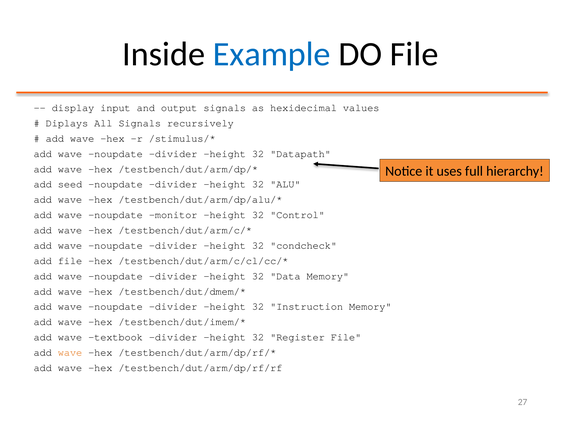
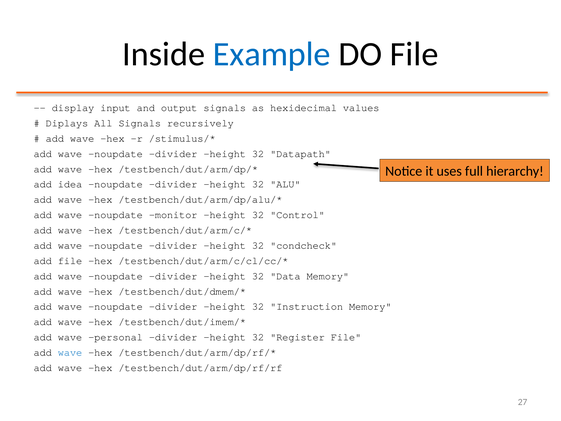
seed: seed -> idea
textbook: textbook -> personal
wave at (70, 352) colour: orange -> blue
